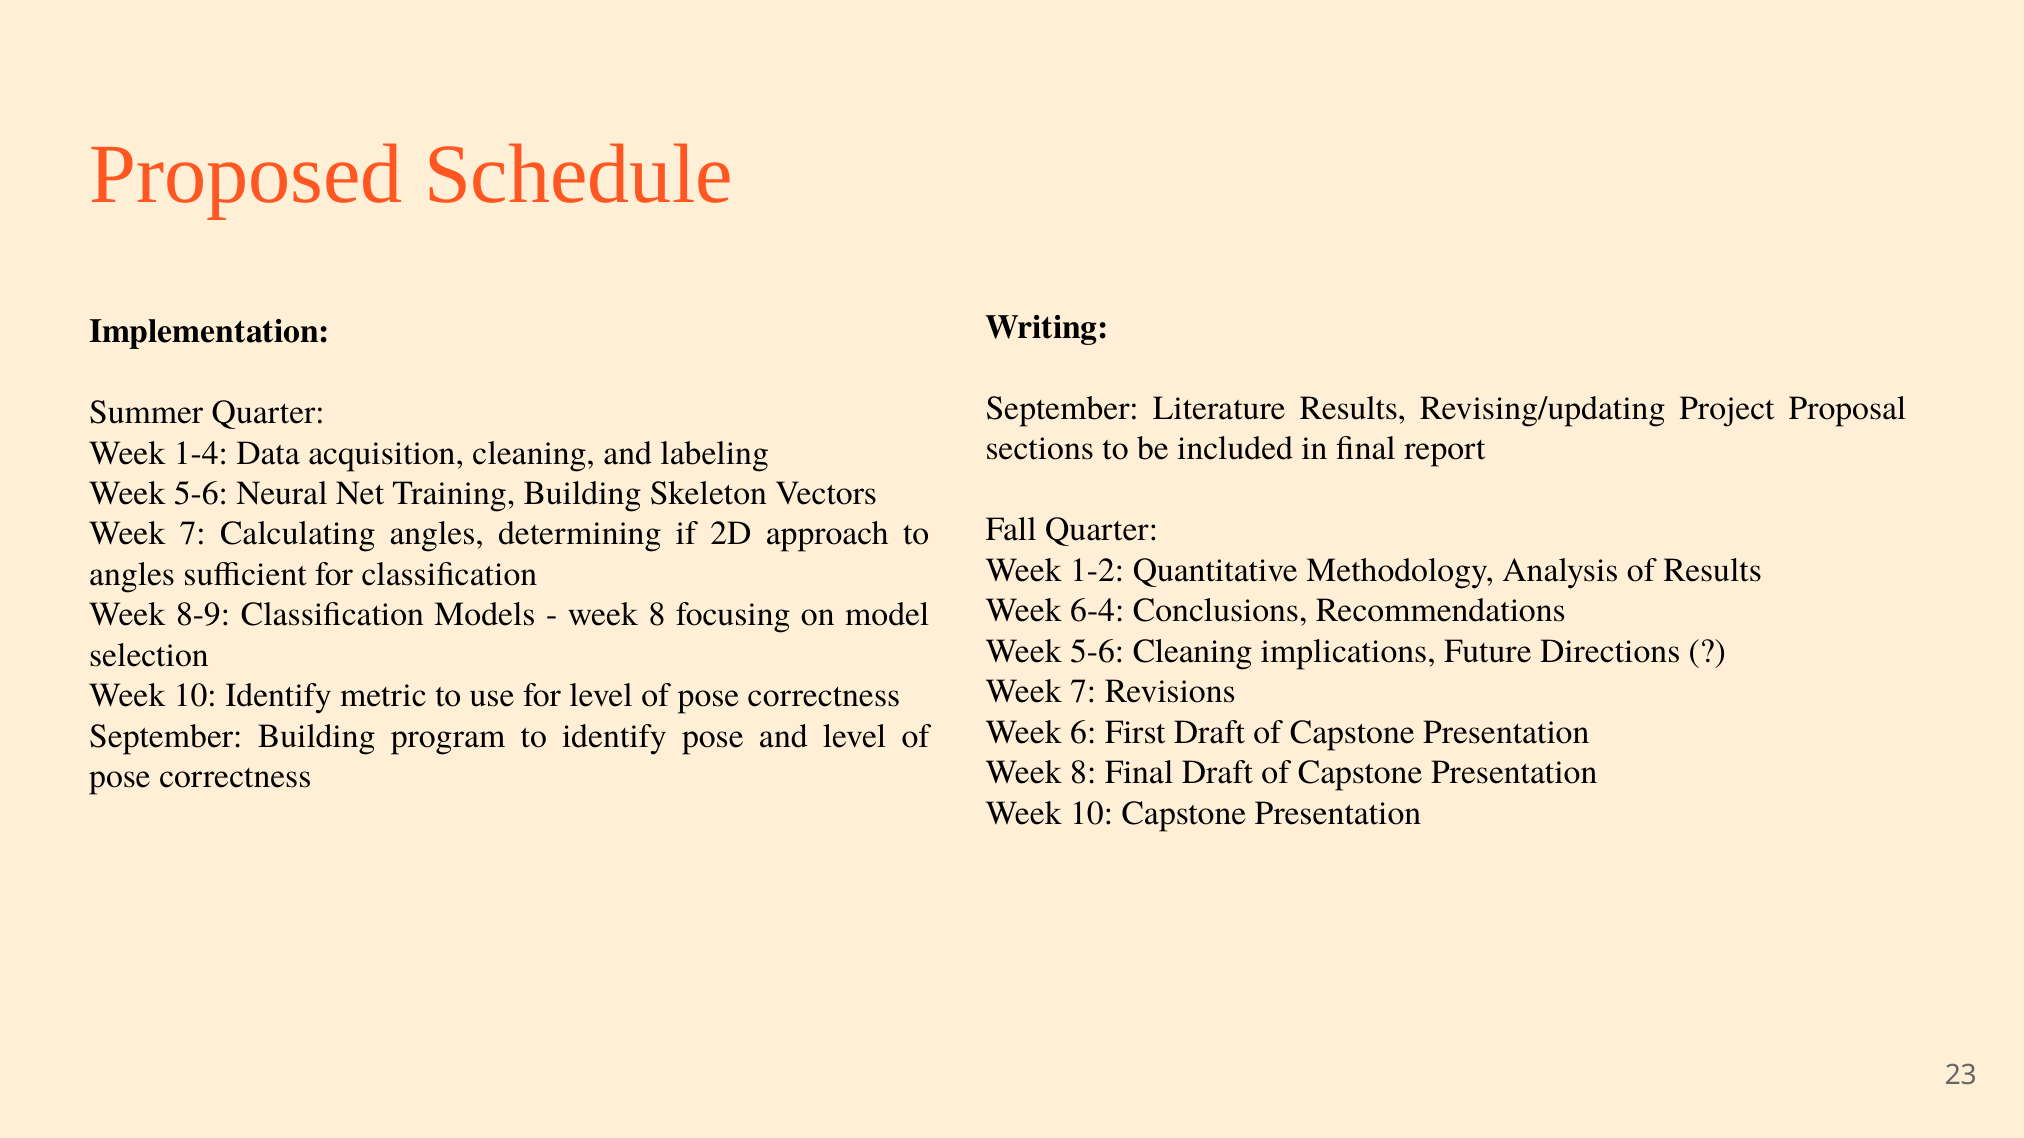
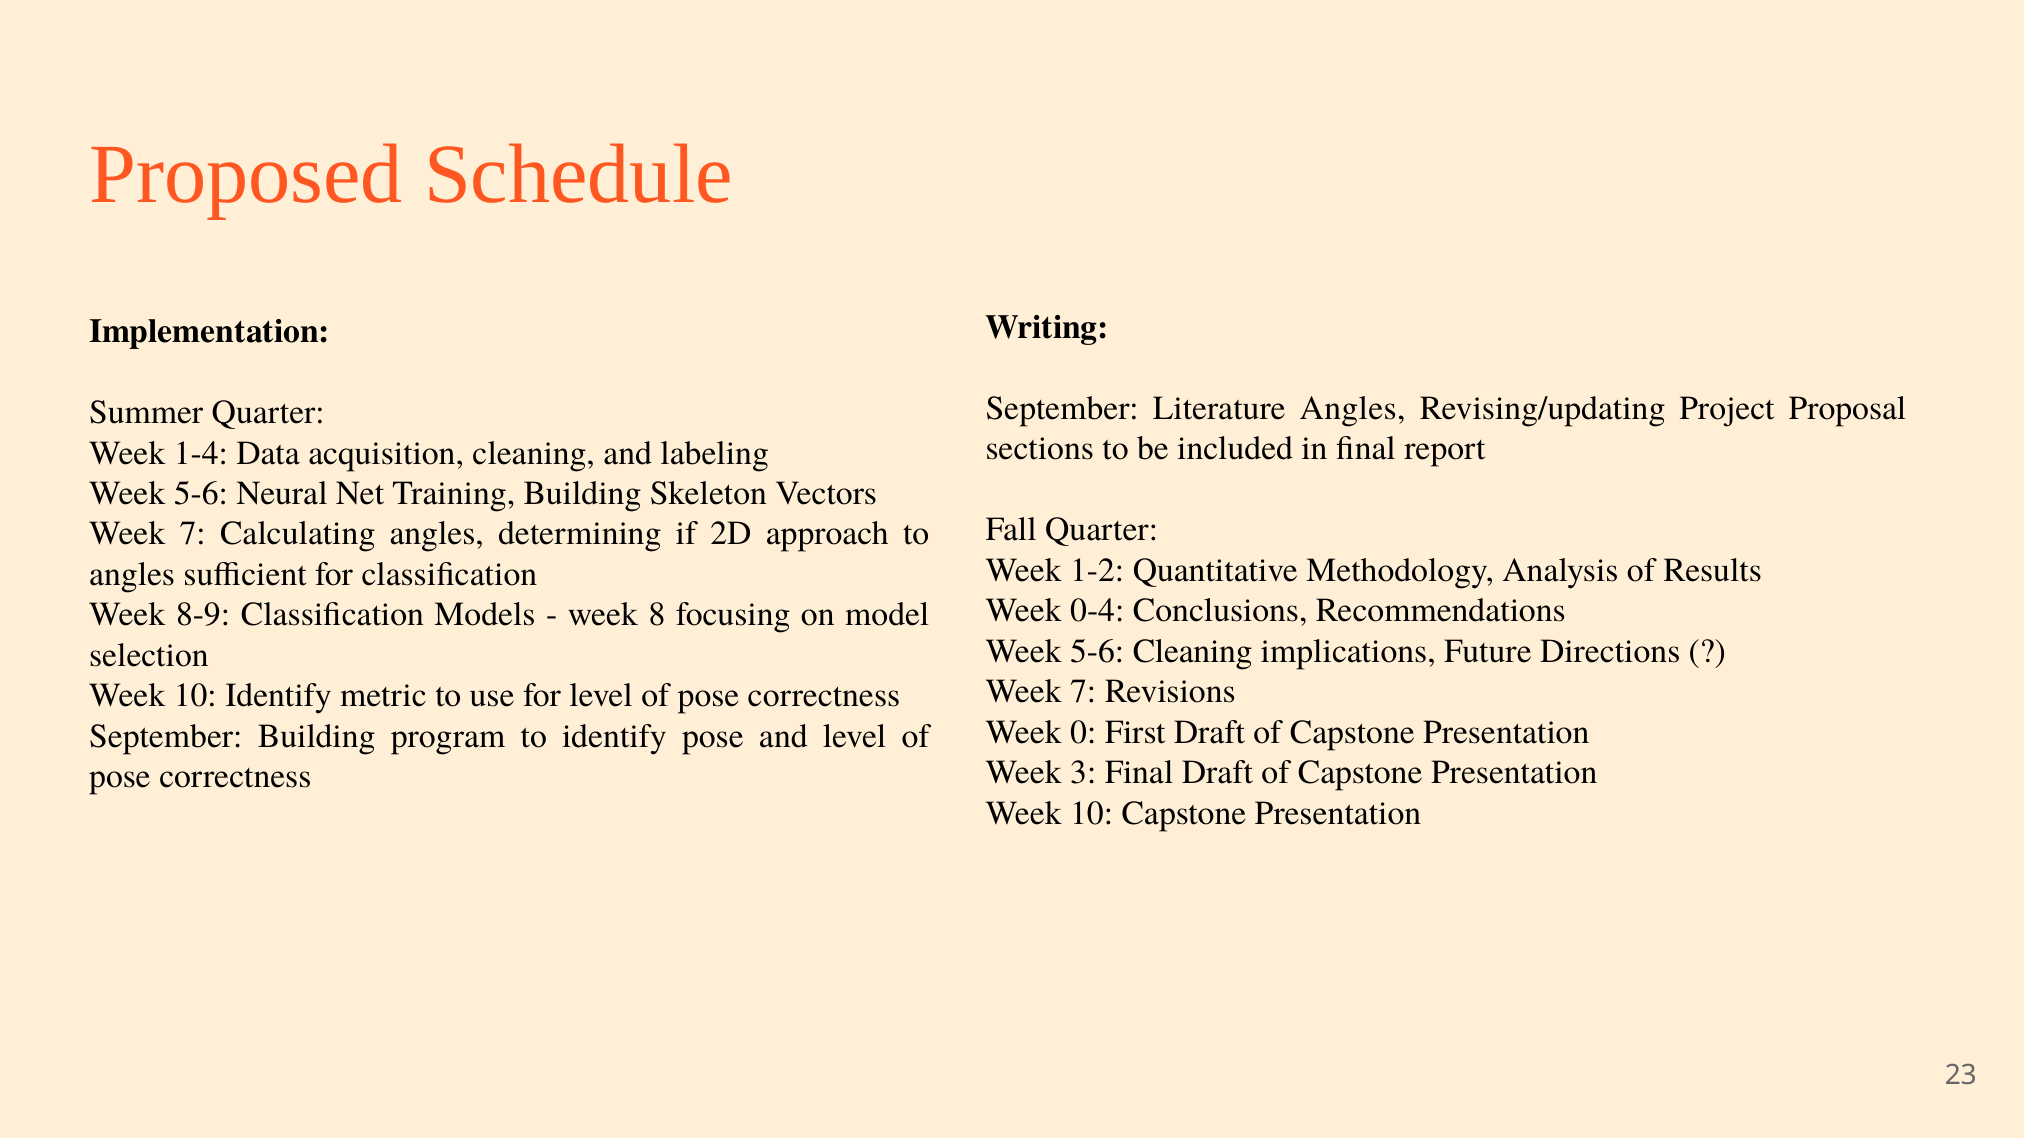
Literature Results: Results -> Angles
6-4: 6-4 -> 0-4
6: 6 -> 0
8 at (1083, 773): 8 -> 3
